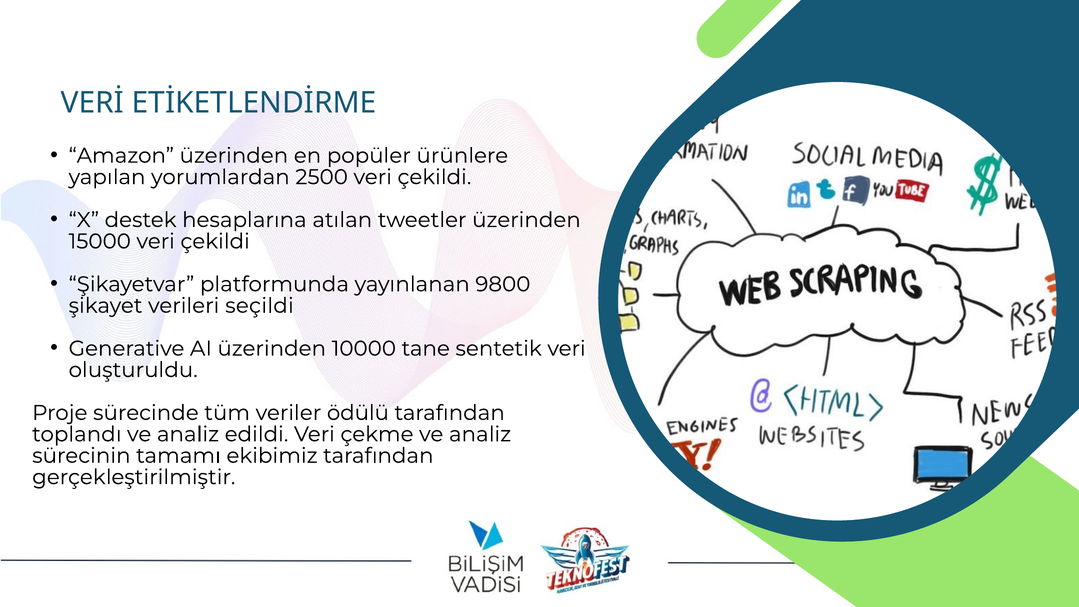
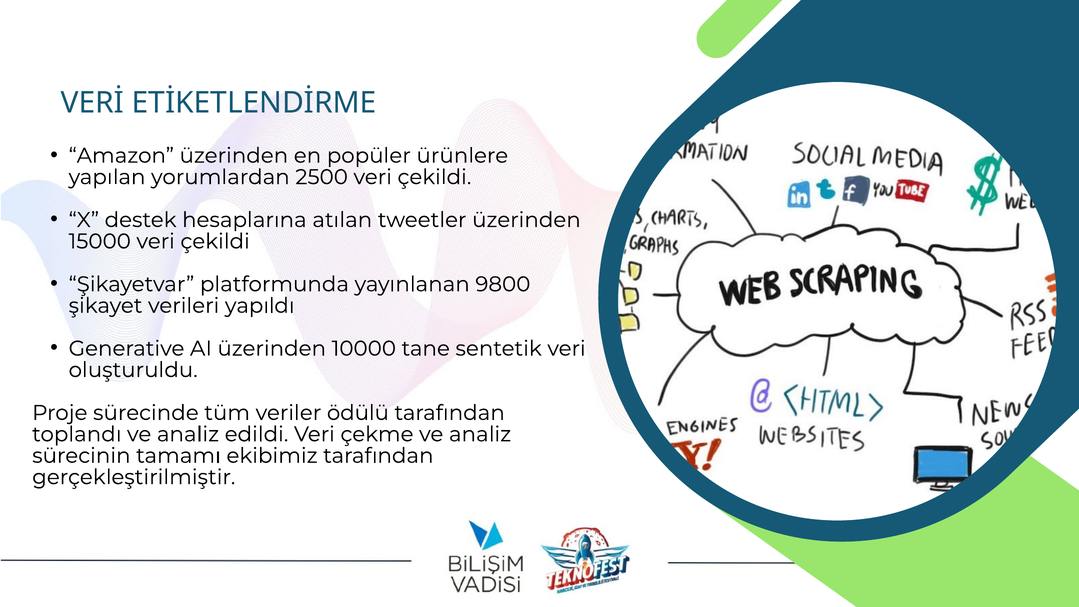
seçildi: seçildi -> yapıldı
